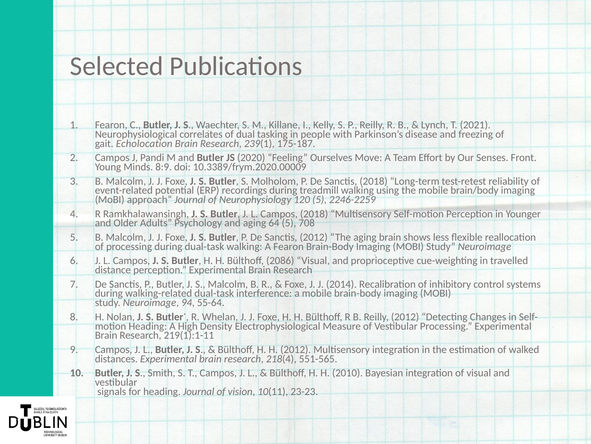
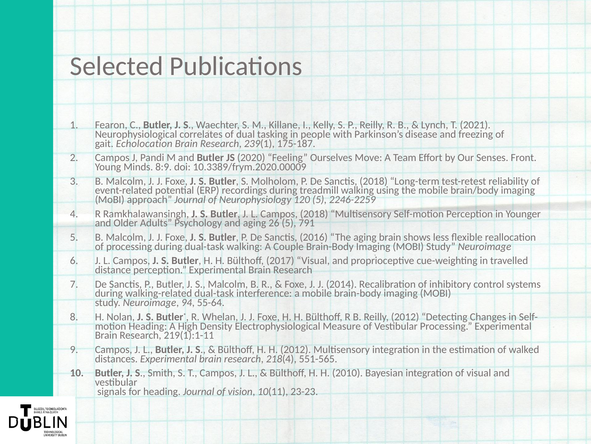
64: 64 -> 26
708: 708 -> 791
Sanctis 2012: 2012 -> 2016
A Fearon: Fearon -> Couple
2086: 2086 -> 2017
